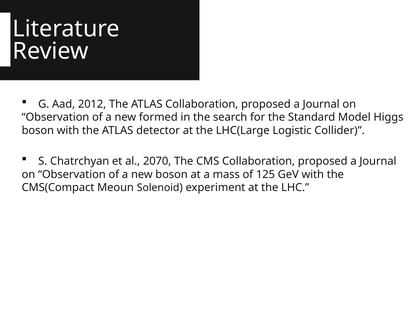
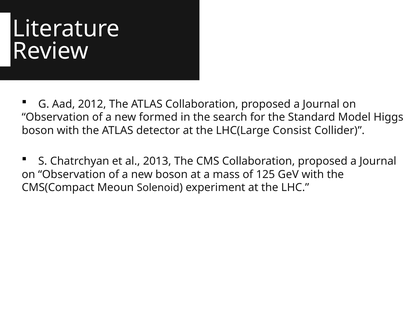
Logistic: Logistic -> Consist
2070: 2070 -> 2013
